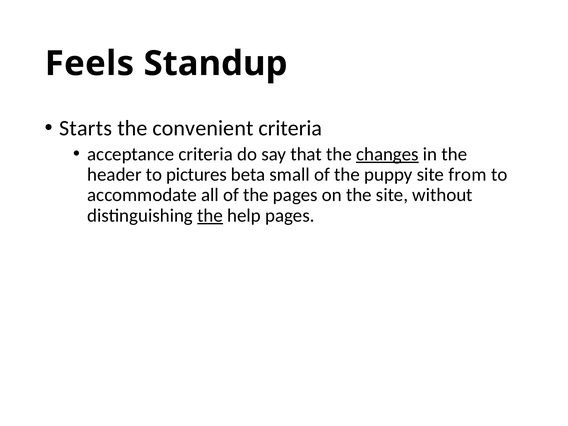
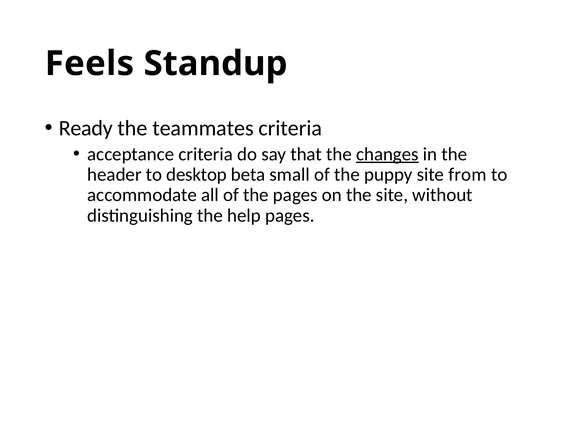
Starts: Starts -> Ready
convenient: convenient -> teammates
pictures: pictures -> desktop
the at (210, 215) underline: present -> none
